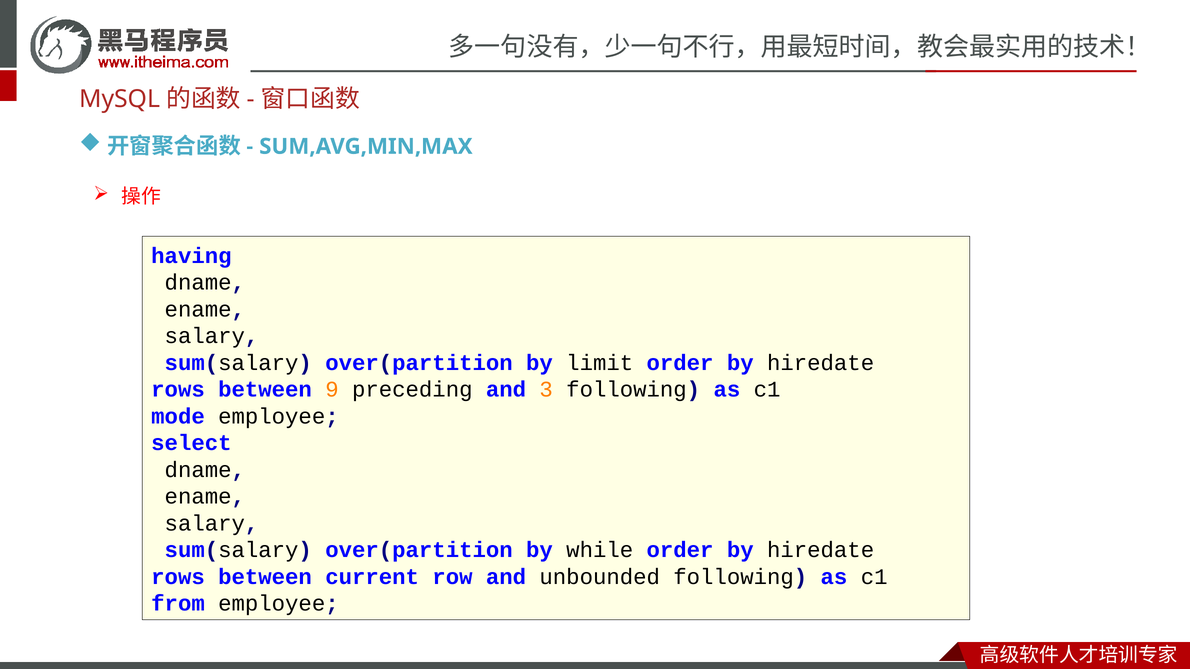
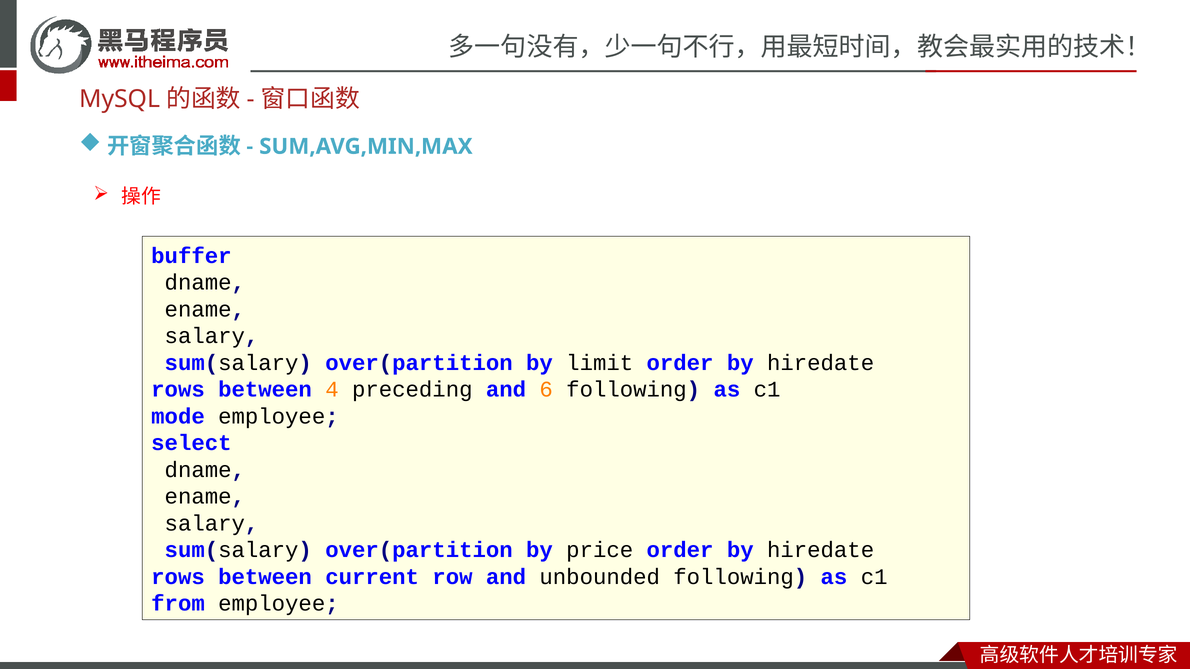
having: having -> buffer
9: 9 -> 4
3: 3 -> 6
while: while -> price
